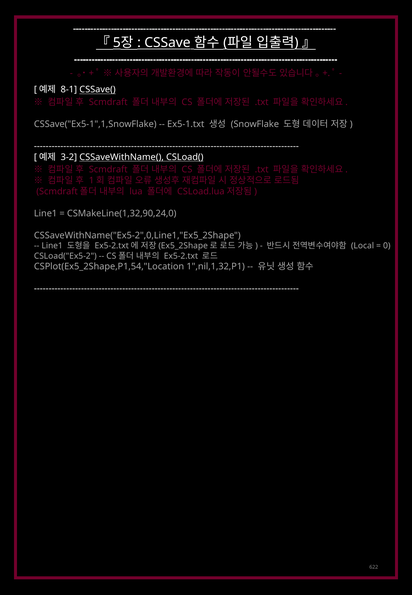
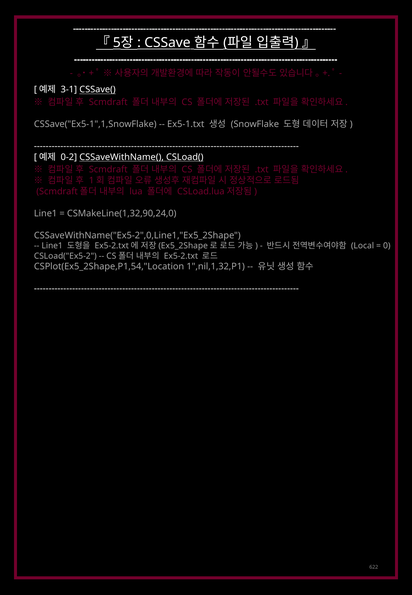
8-1: 8-1 -> 3-1
3-2: 3-2 -> 0-2
